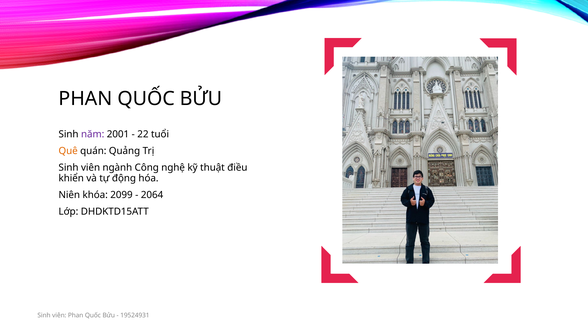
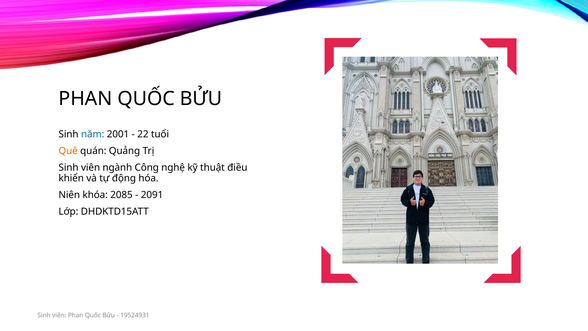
năm colour: purple -> blue
2099: 2099 -> 2085
2064: 2064 -> 2091
